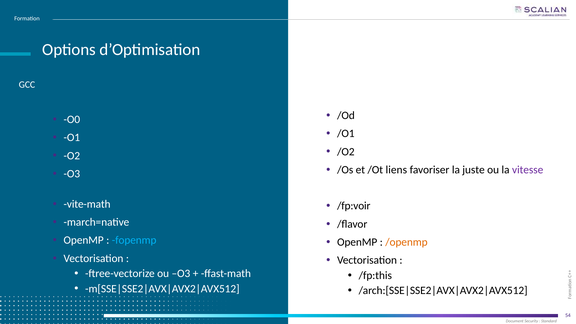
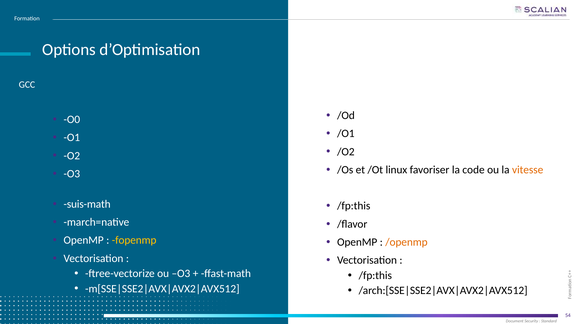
/Ot liens: liens -> linux
juste: juste -> code
vitesse colour: purple -> orange
vite-math: vite-math -> suis-math
/fp:voir at (354, 206): /fp:voir -> /fp:this
fopenmp colour: light blue -> yellow
